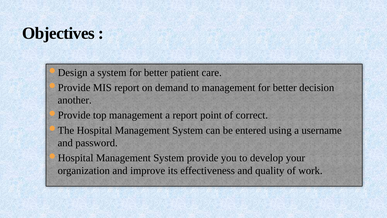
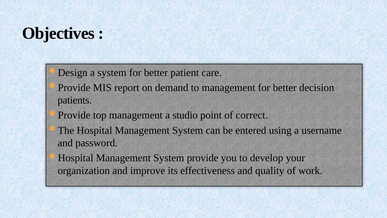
another: another -> patients
a report: report -> studio
